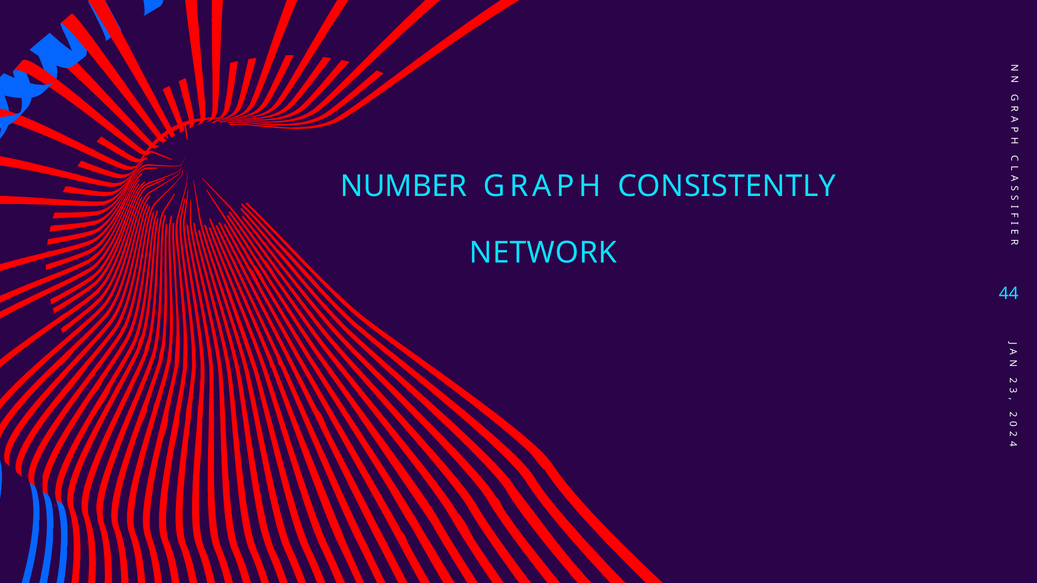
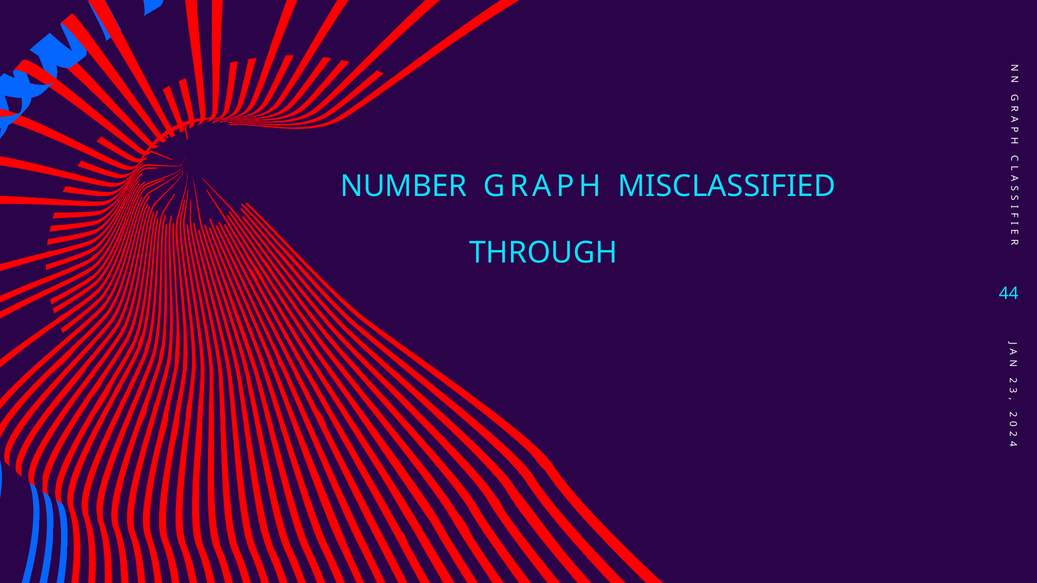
CONSISTENTLY: CONSISTENTLY -> MISCLASSIFIED
NETWORK: NETWORK -> THROUGH
